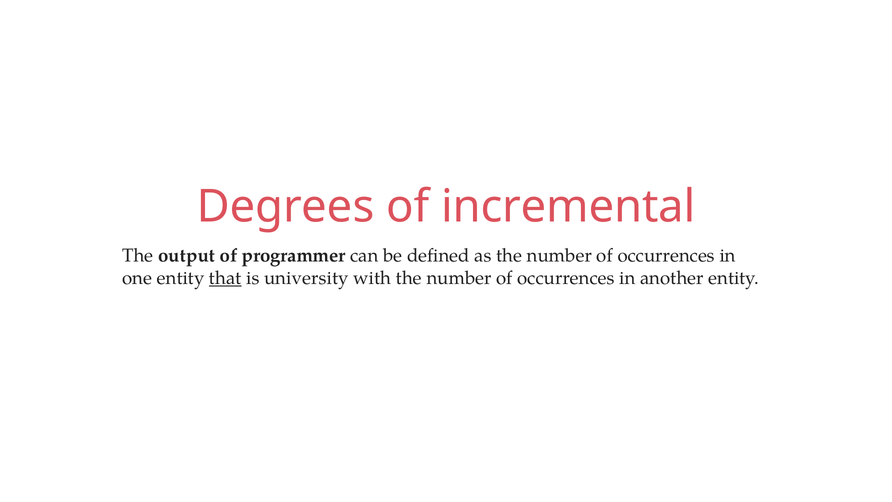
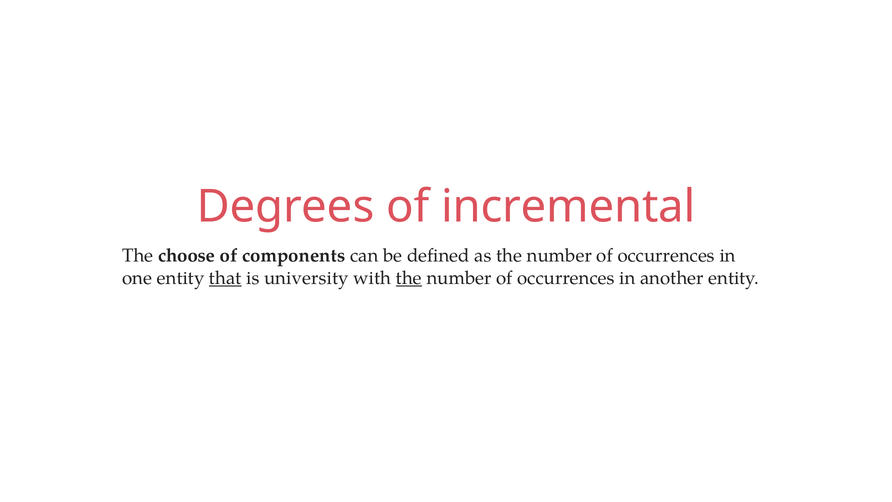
output: output -> choose
programmer: programmer -> components
the at (409, 278) underline: none -> present
